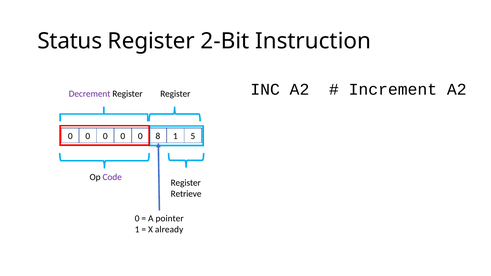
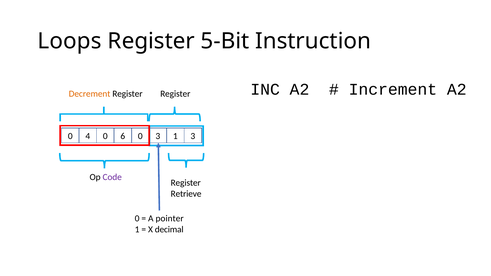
Status: Status -> Loops
2-Bit: 2-Bit -> 5-Bit
Decrement colour: purple -> orange
0 at (88, 136): 0 -> 4
0 at (123, 136): 0 -> 6
0 8: 8 -> 3
1 5: 5 -> 3
already: already -> decimal
